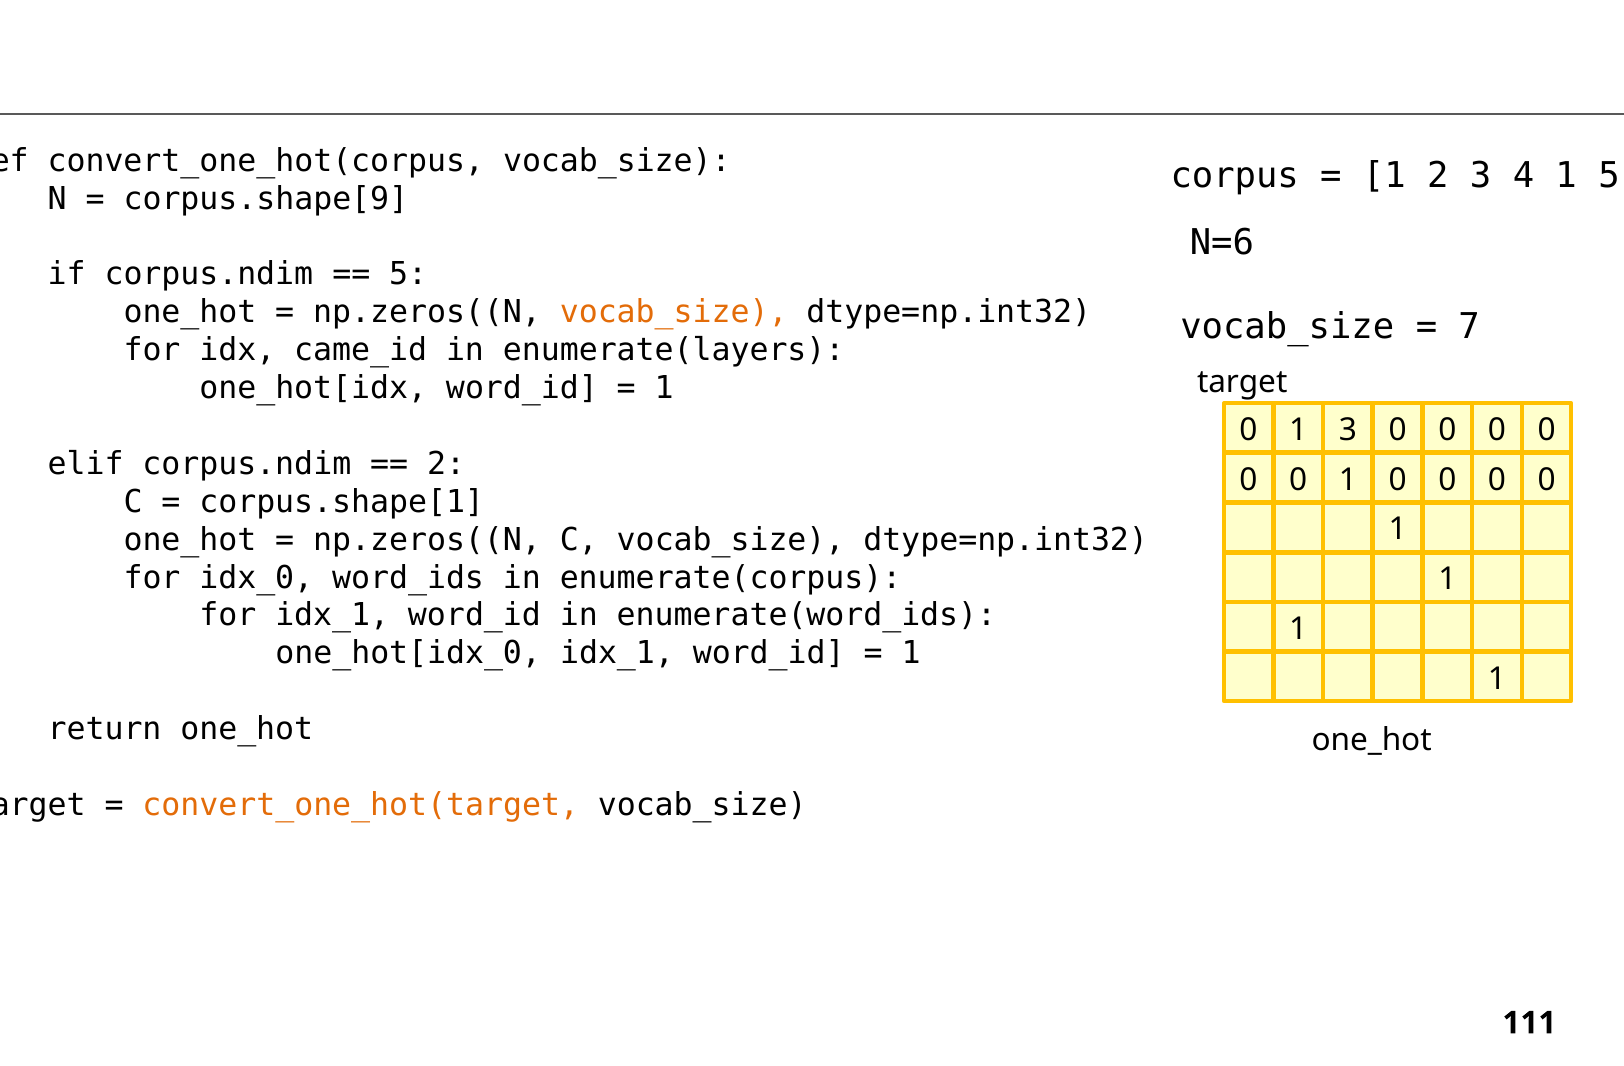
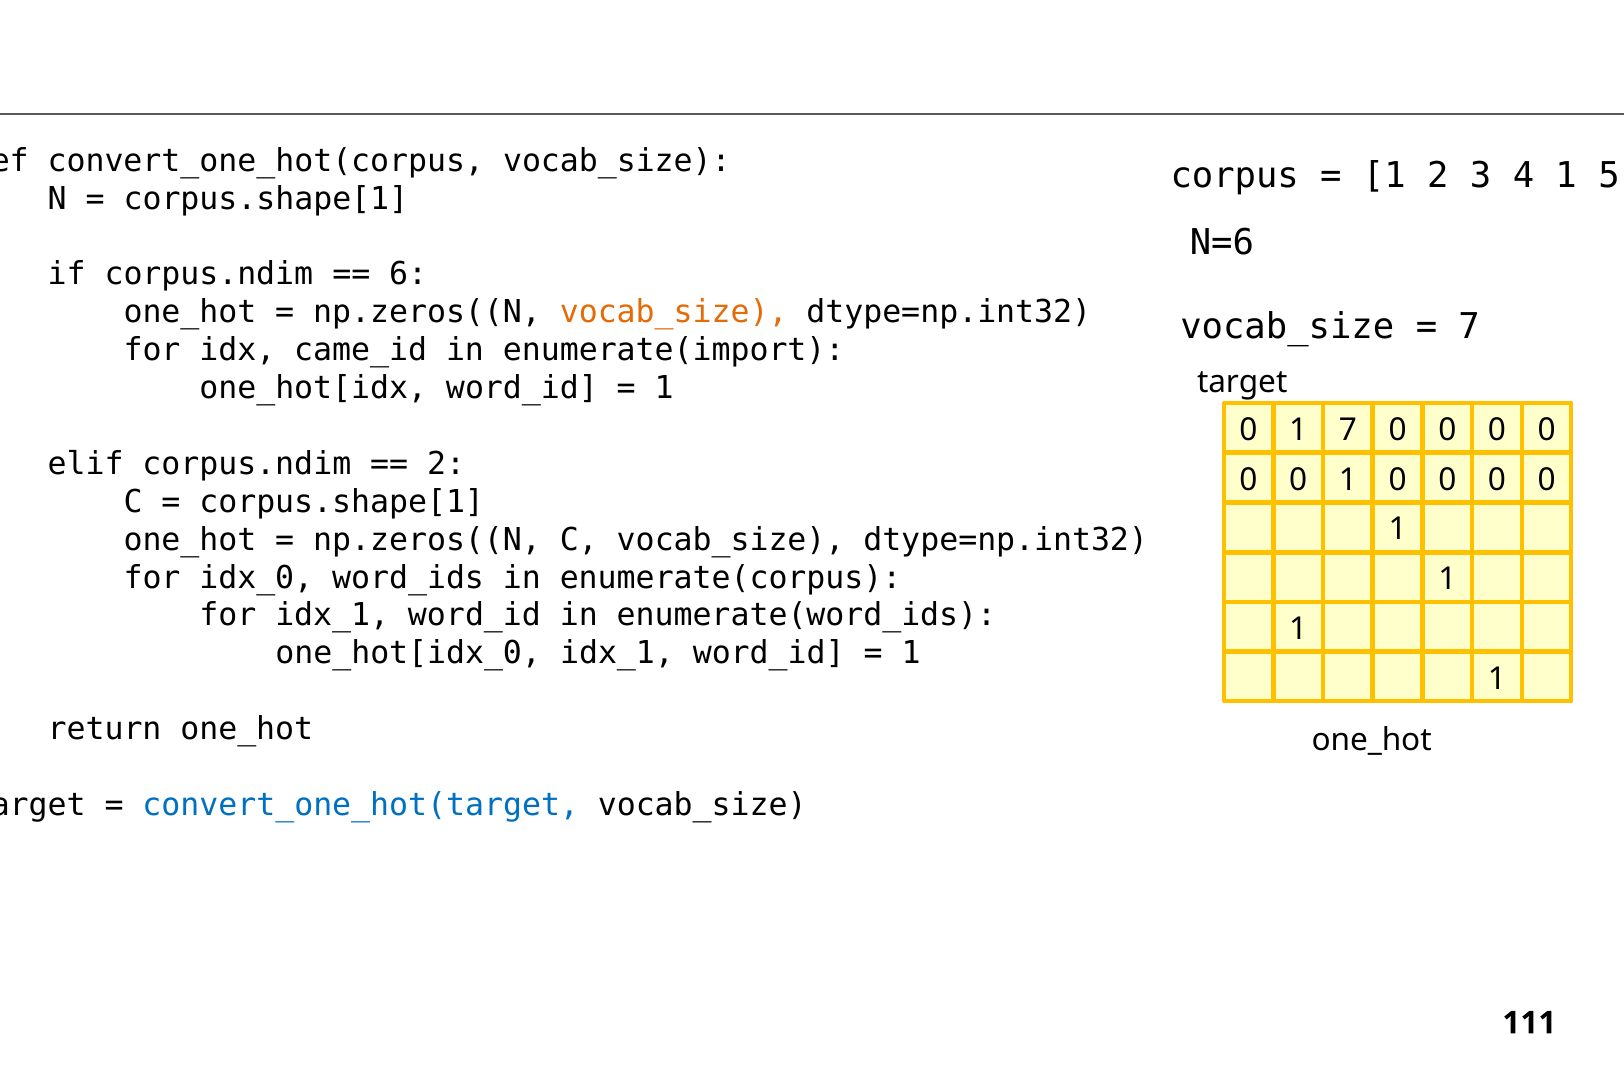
corpus.shape[9 at (266, 199): corpus.shape[9 -> corpus.shape[1
5 at (408, 275): 5 -> 6
enumerate(layers: enumerate(layers -> enumerate(import
1 3: 3 -> 7
convert_one_hot(target colour: orange -> blue
